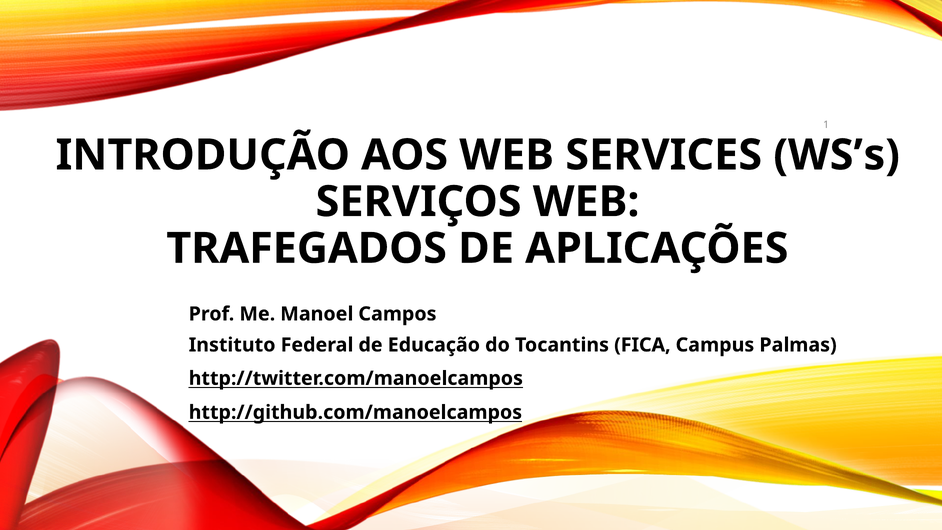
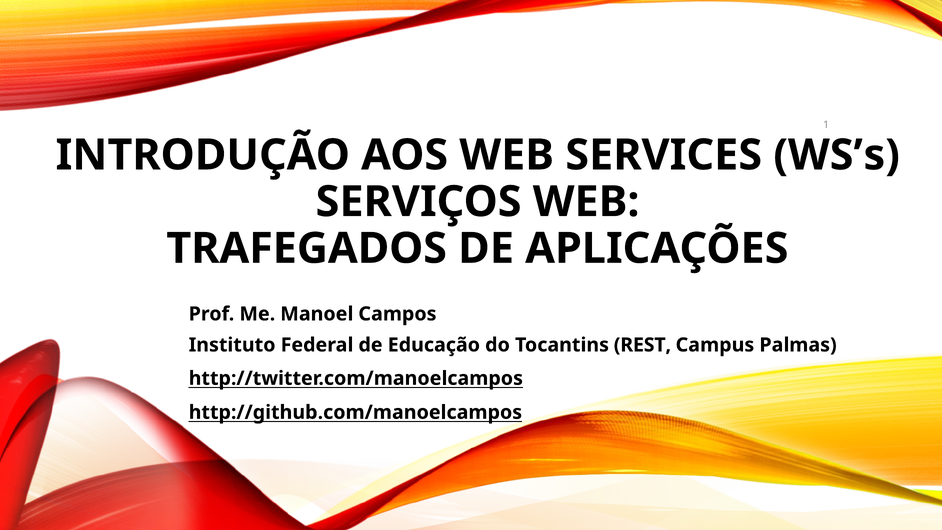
FICA: FICA -> REST
